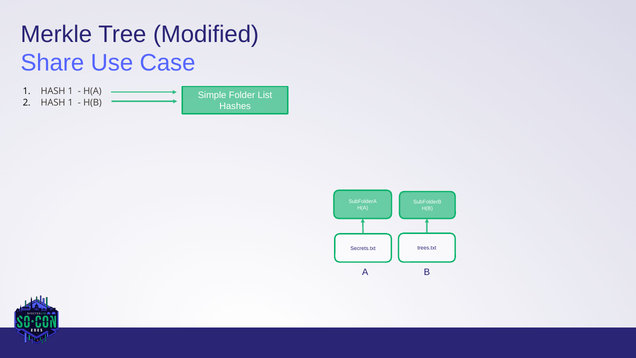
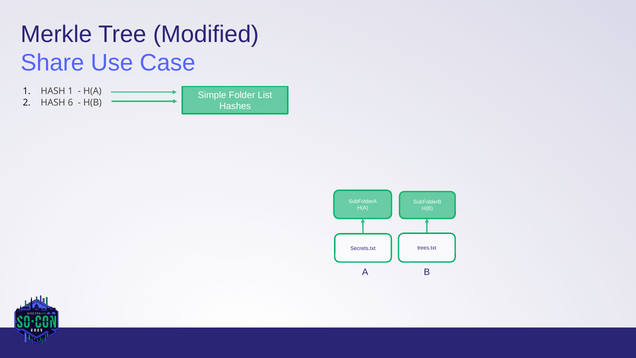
2 HASH 1: 1 -> 6
